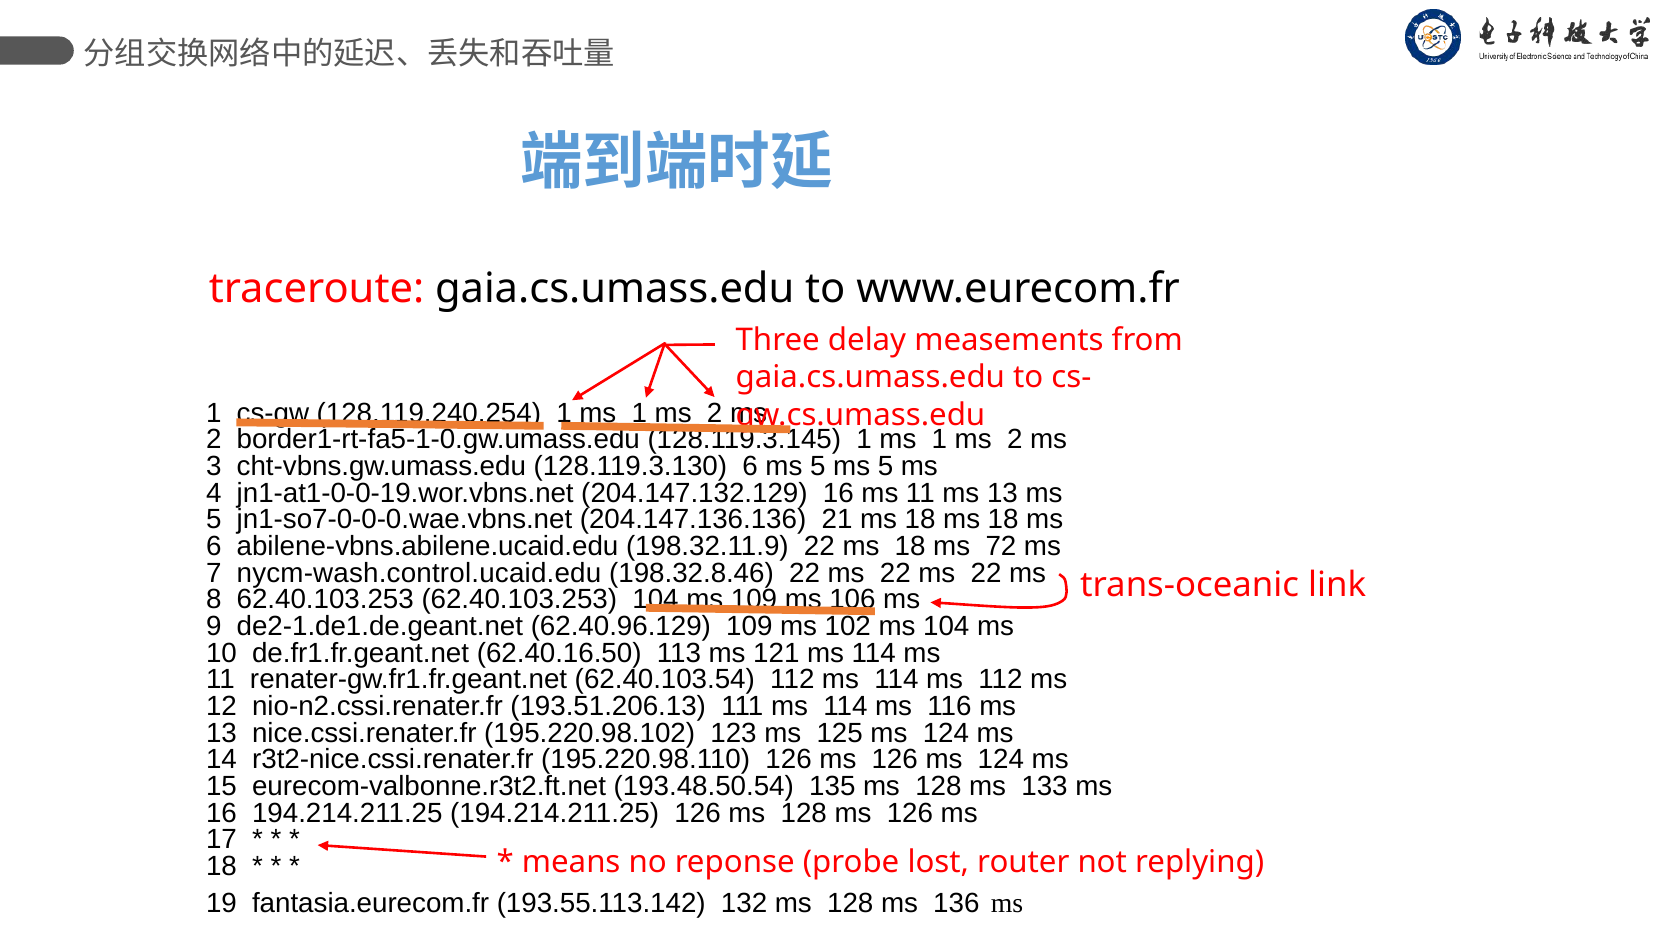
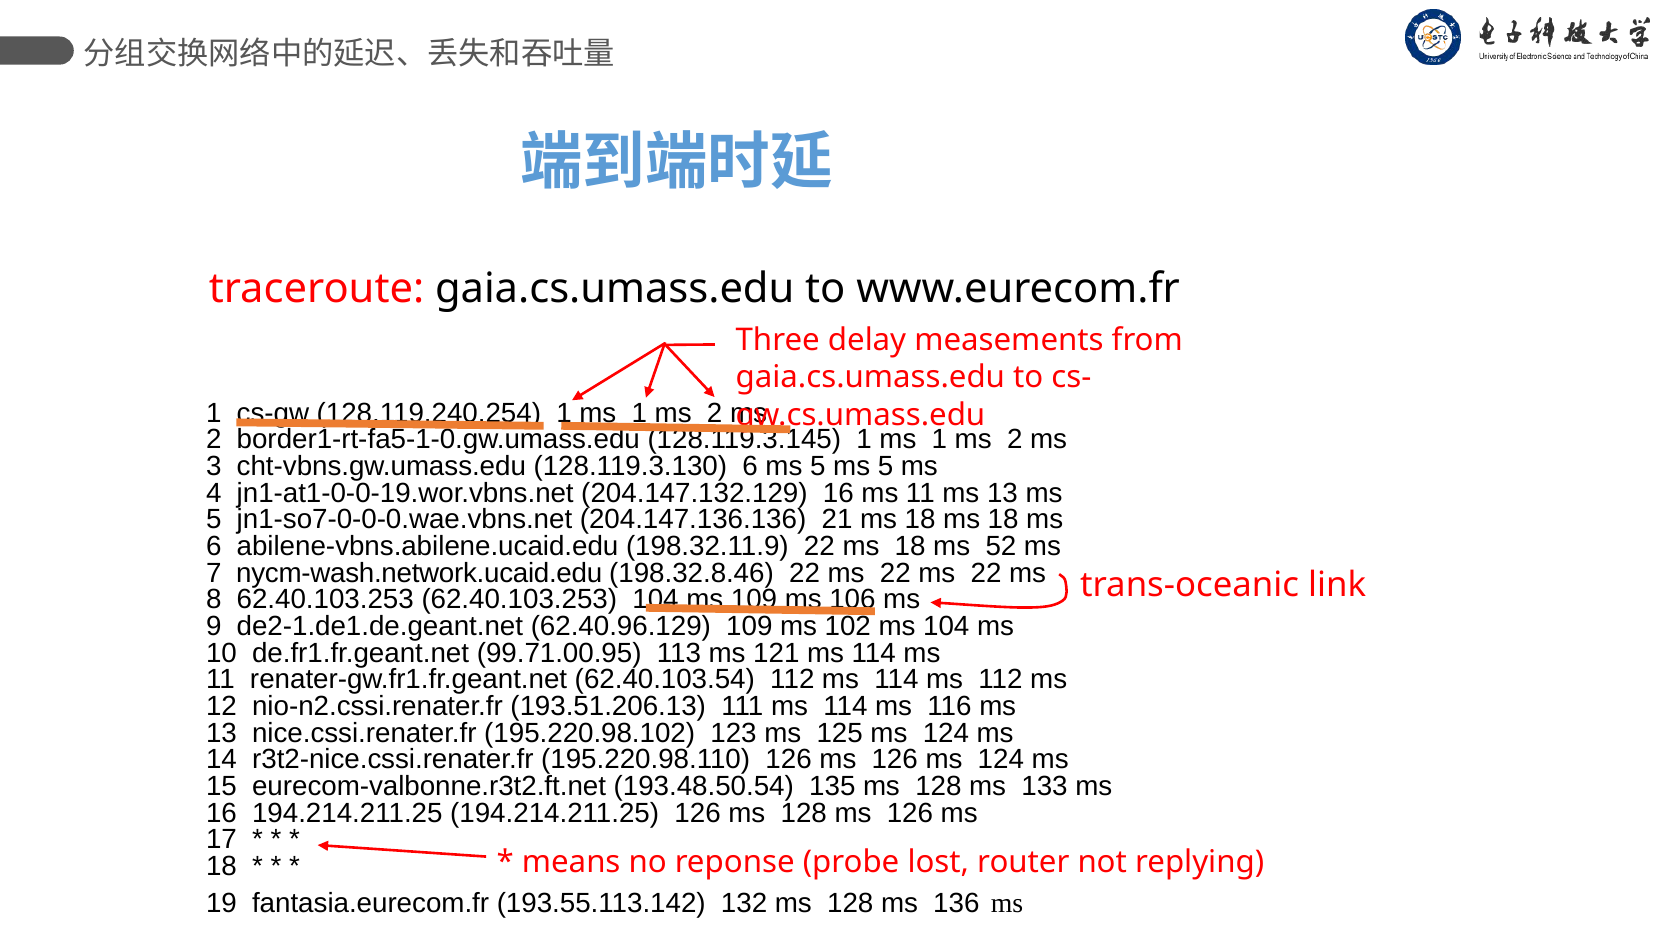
72: 72 -> 52
nycm-wash.control.ucaid.edu: nycm-wash.control.ucaid.edu -> nycm-wash.network.ucaid.edu
62.40.16.50: 62.40.16.50 -> 99.71.00.95
